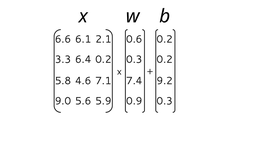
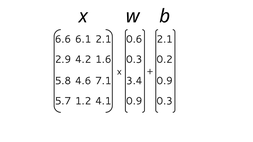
0.2 at (165, 39): 0.2 -> 2.1
3.3: 3.3 -> 2.9
6.4: 6.4 -> 4.2
0.2 at (103, 59): 0.2 -> 1.6
7.4: 7.4 -> 3.4
9.2 at (165, 81): 9.2 -> 0.9
9.0: 9.0 -> 5.7
5.6: 5.6 -> 1.2
5.9: 5.9 -> 4.1
